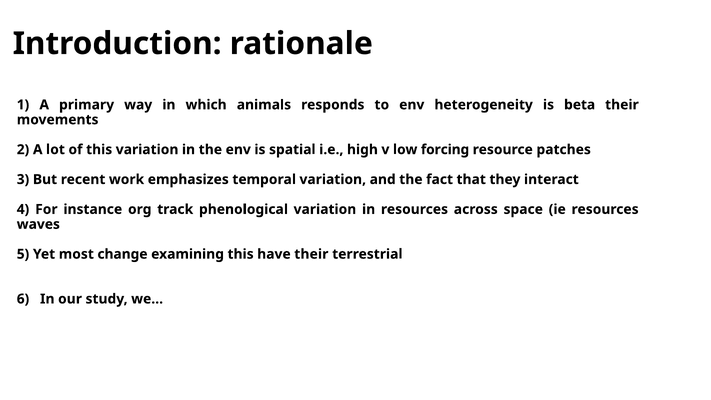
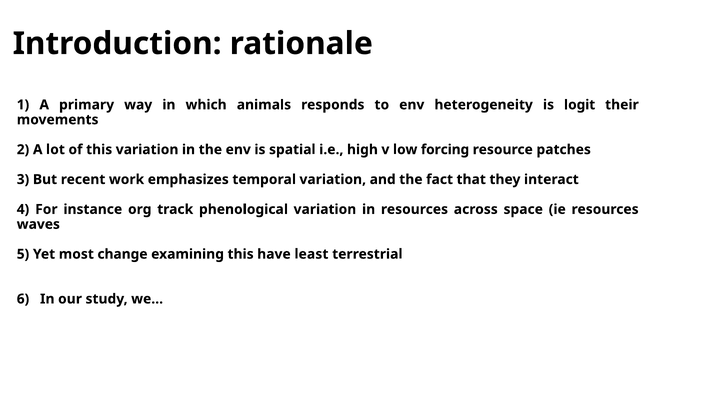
beta: beta -> logit
have their: their -> least
